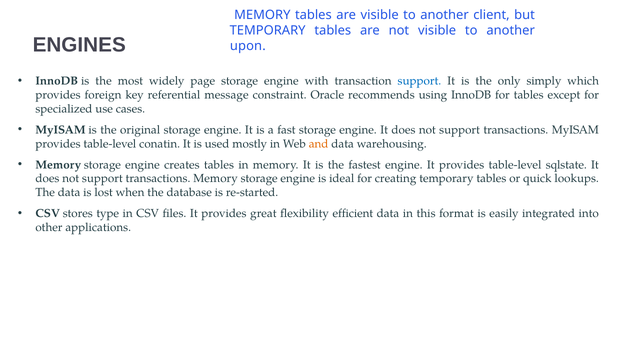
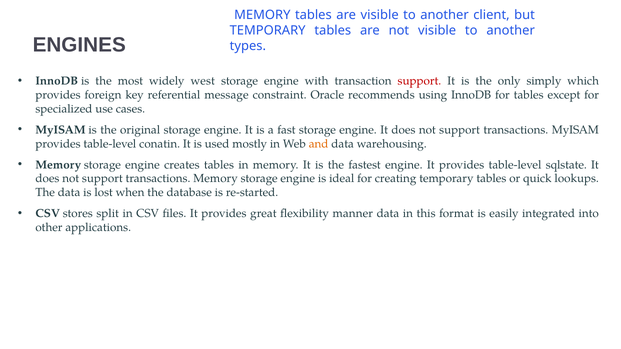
upon: upon -> types
page: page -> west
support at (419, 81) colour: blue -> red
type: type -> split
efficient: efficient -> manner
